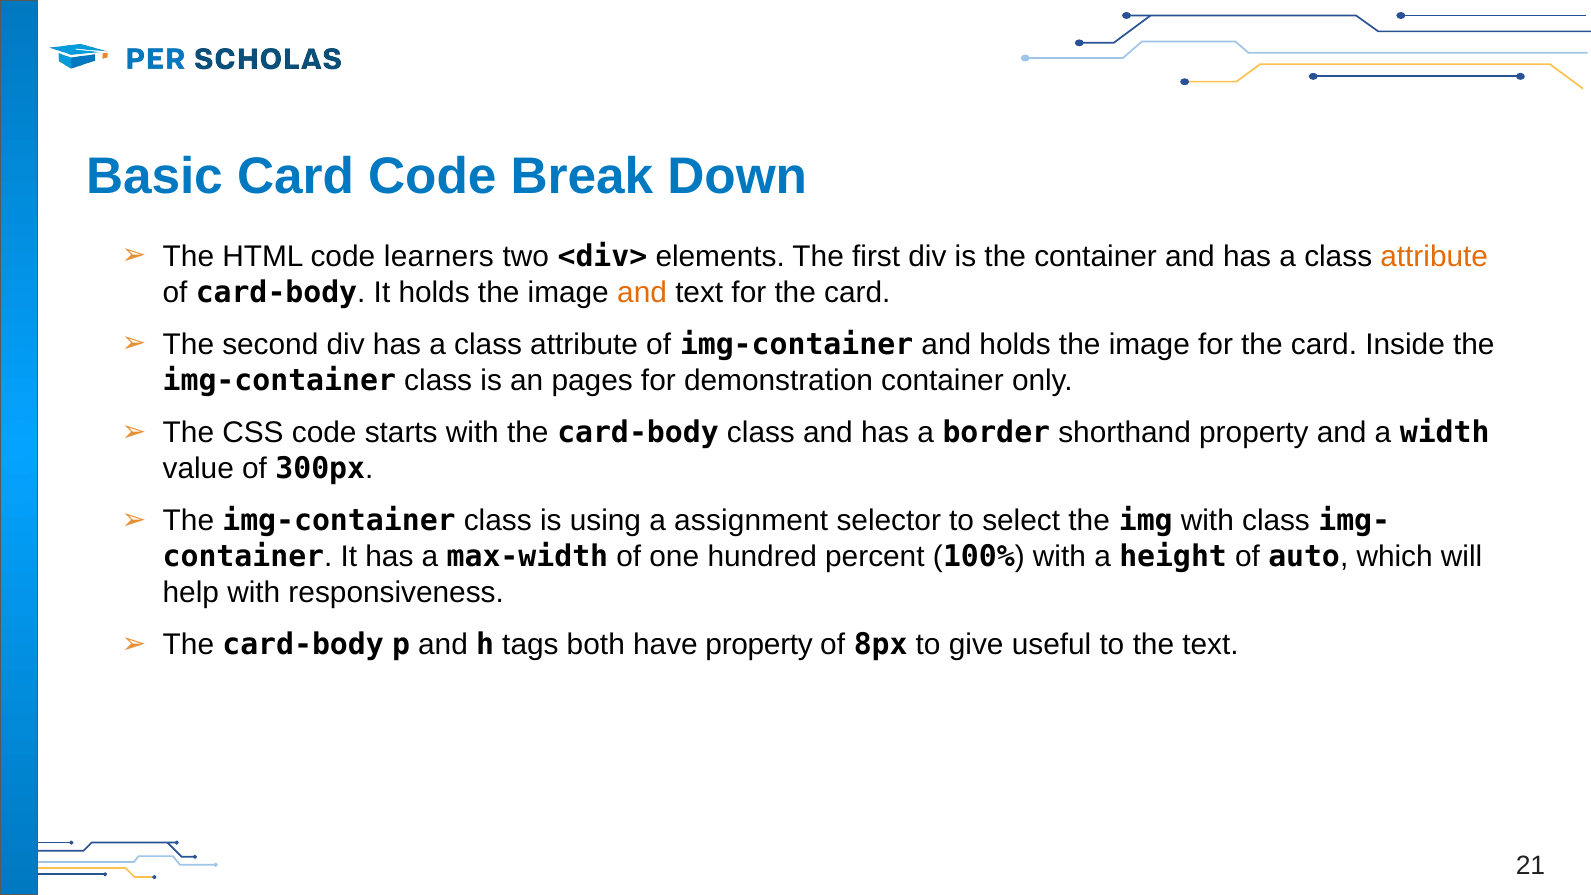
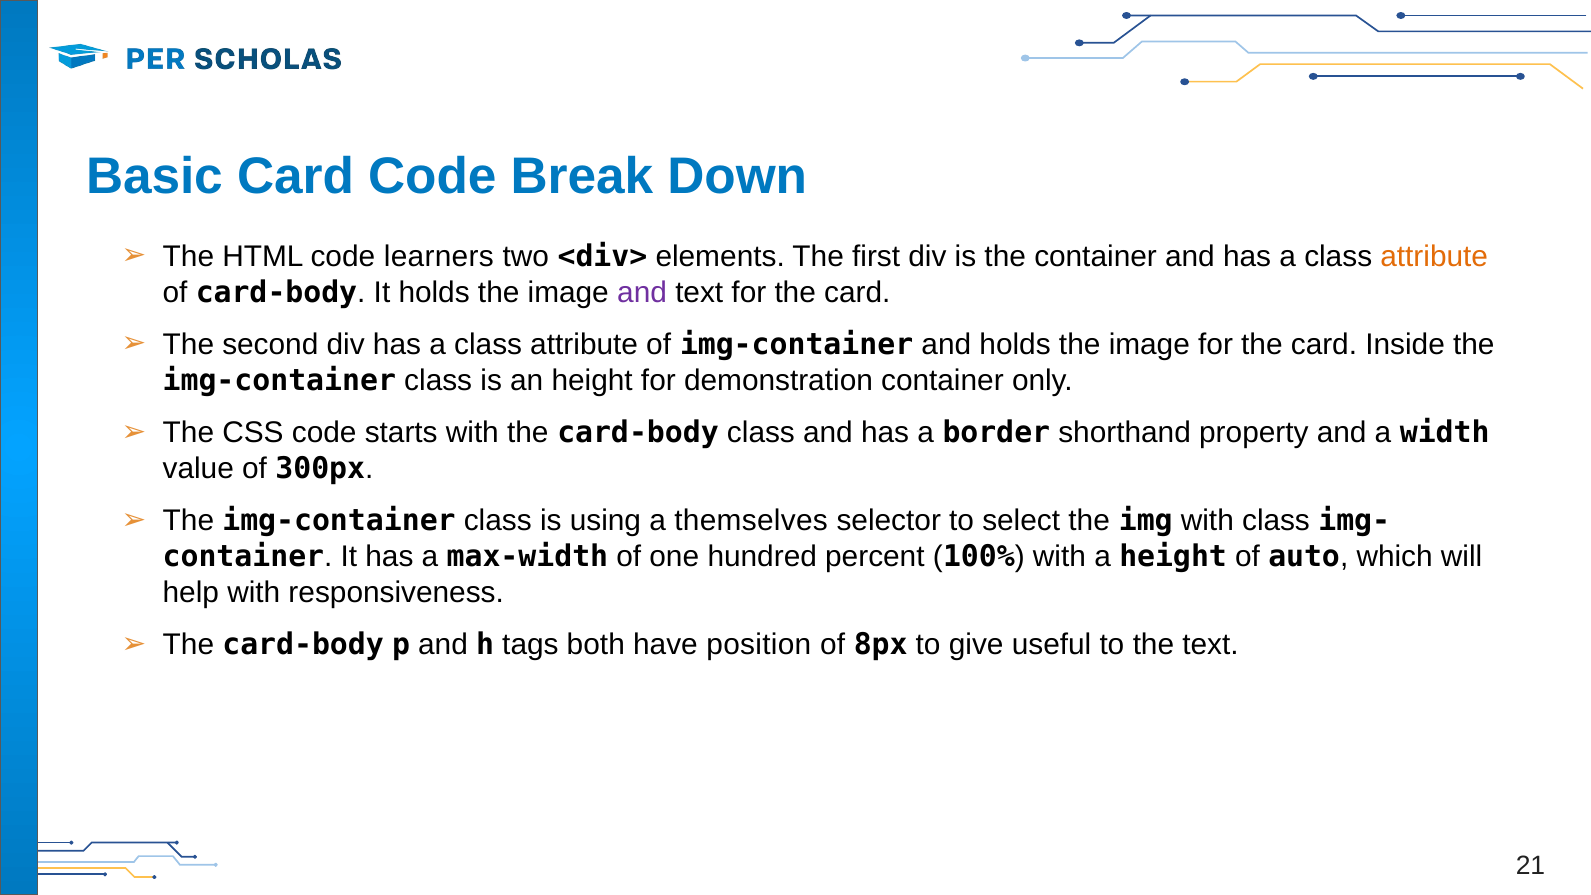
and at (642, 292) colour: orange -> purple
an pages: pages -> height
assignment: assignment -> themselves
have property: property -> position
